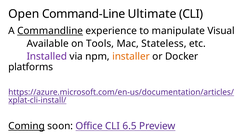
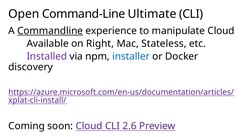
manipulate Visual: Visual -> Cloud
Tools: Tools -> Right
installer colour: orange -> blue
platforms: platforms -> discovery
Coming underline: present -> none
soon Office: Office -> Cloud
6.5: 6.5 -> 2.6
